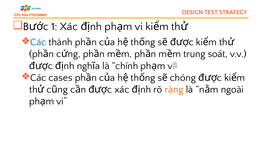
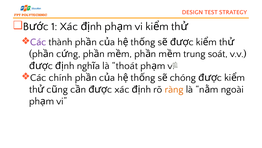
Các at (38, 42) colour: blue -> purple
chính: chính -> thoát
cases: cases -> chính
